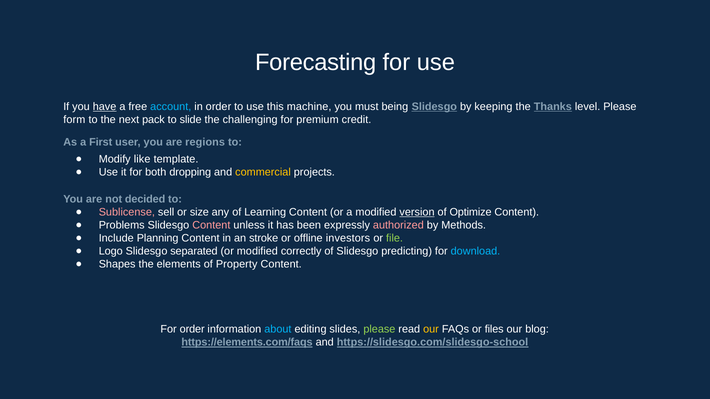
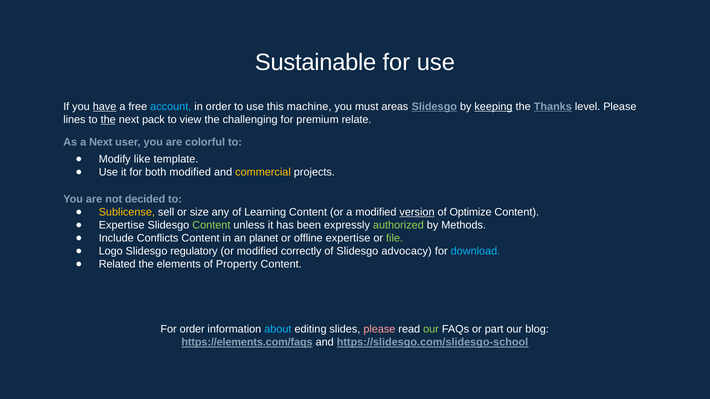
Forecasting: Forecasting -> Sustainable
being: being -> areas
keeping underline: none -> present
form: form -> lines
the at (108, 120) underline: none -> present
slide: slide -> view
credit: credit -> relate
a First: First -> Next
regions: regions -> colorful
both dropping: dropping -> modified
Sublicense colour: pink -> yellow
Problems at (122, 225): Problems -> Expertise
Content at (211, 225) colour: pink -> light green
authorized colour: pink -> light green
Planning: Planning -> Conflicts
stroke: stroke -> planet
offline investors: investors -> expertise
separated: separated -> regulatory
predicting: predicting -> advocacy
Shapes: Shapes -> Related
please at (379, 330) colour: light green -> pink
our at (431, 330) colour: yellow -> light green
files: files -> part
